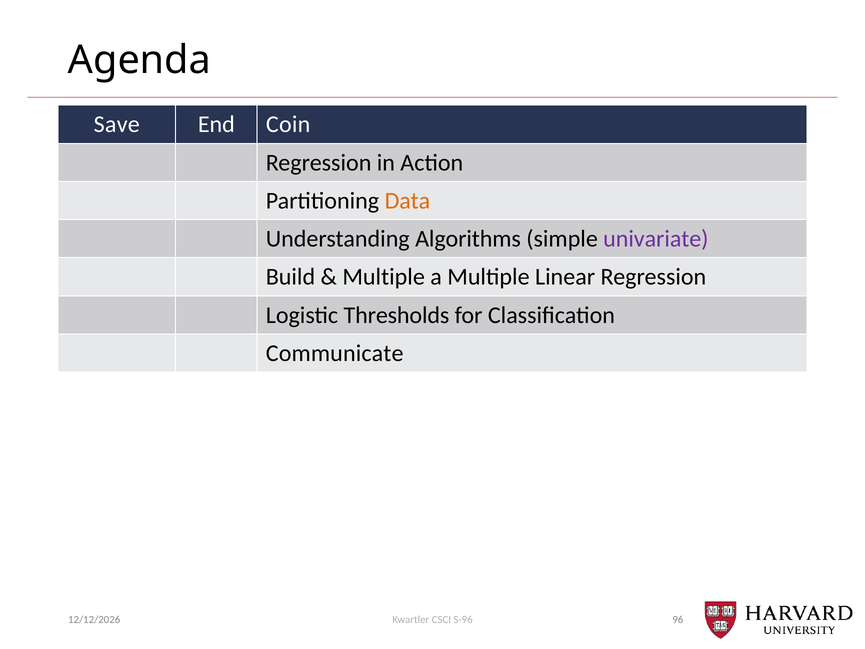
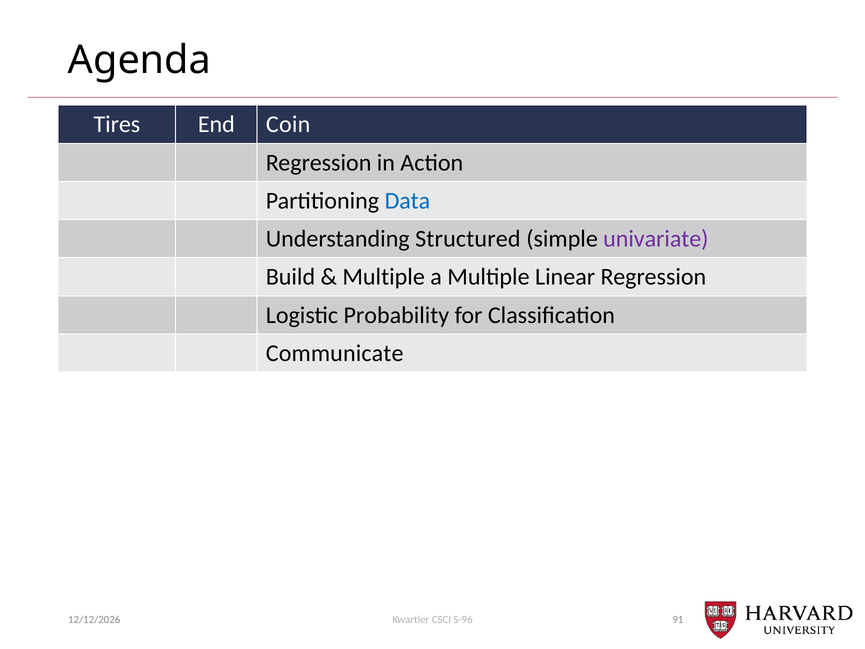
Save: Save -> Tires
Data colour: orange -> blue
Algorithms: Algorithms -> Structured
Thresholds: Thresholds -> Probability
96: 96 -> 91
